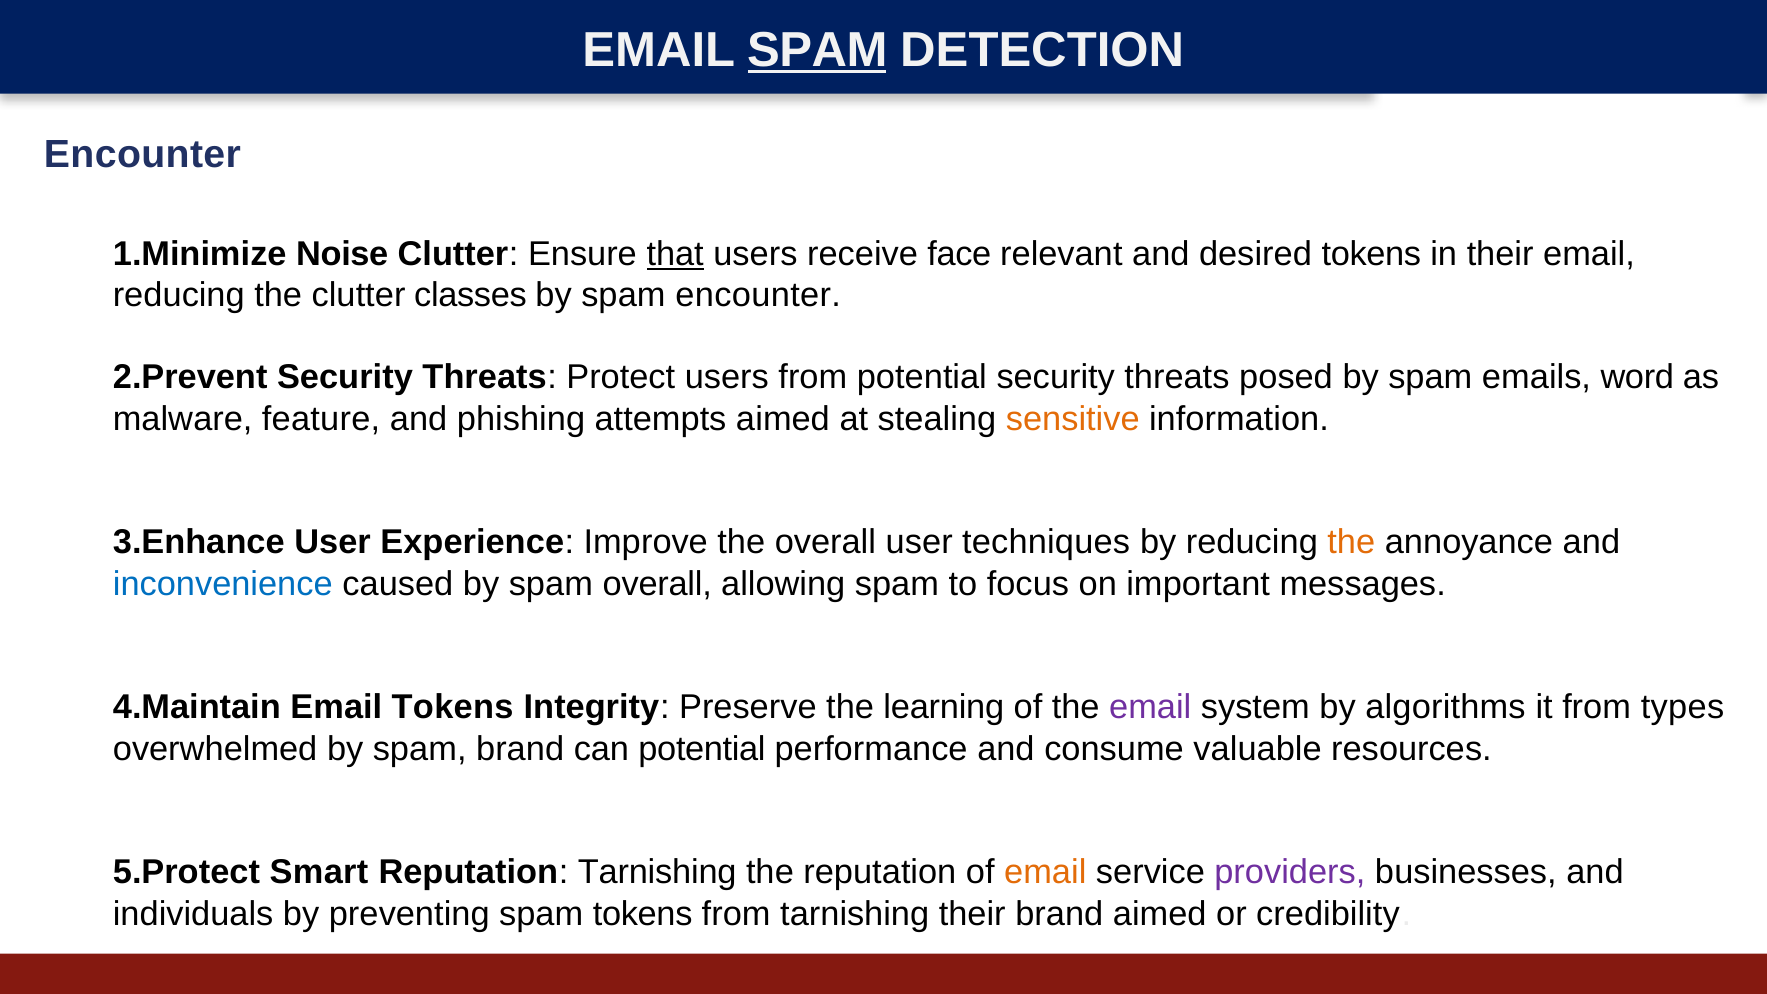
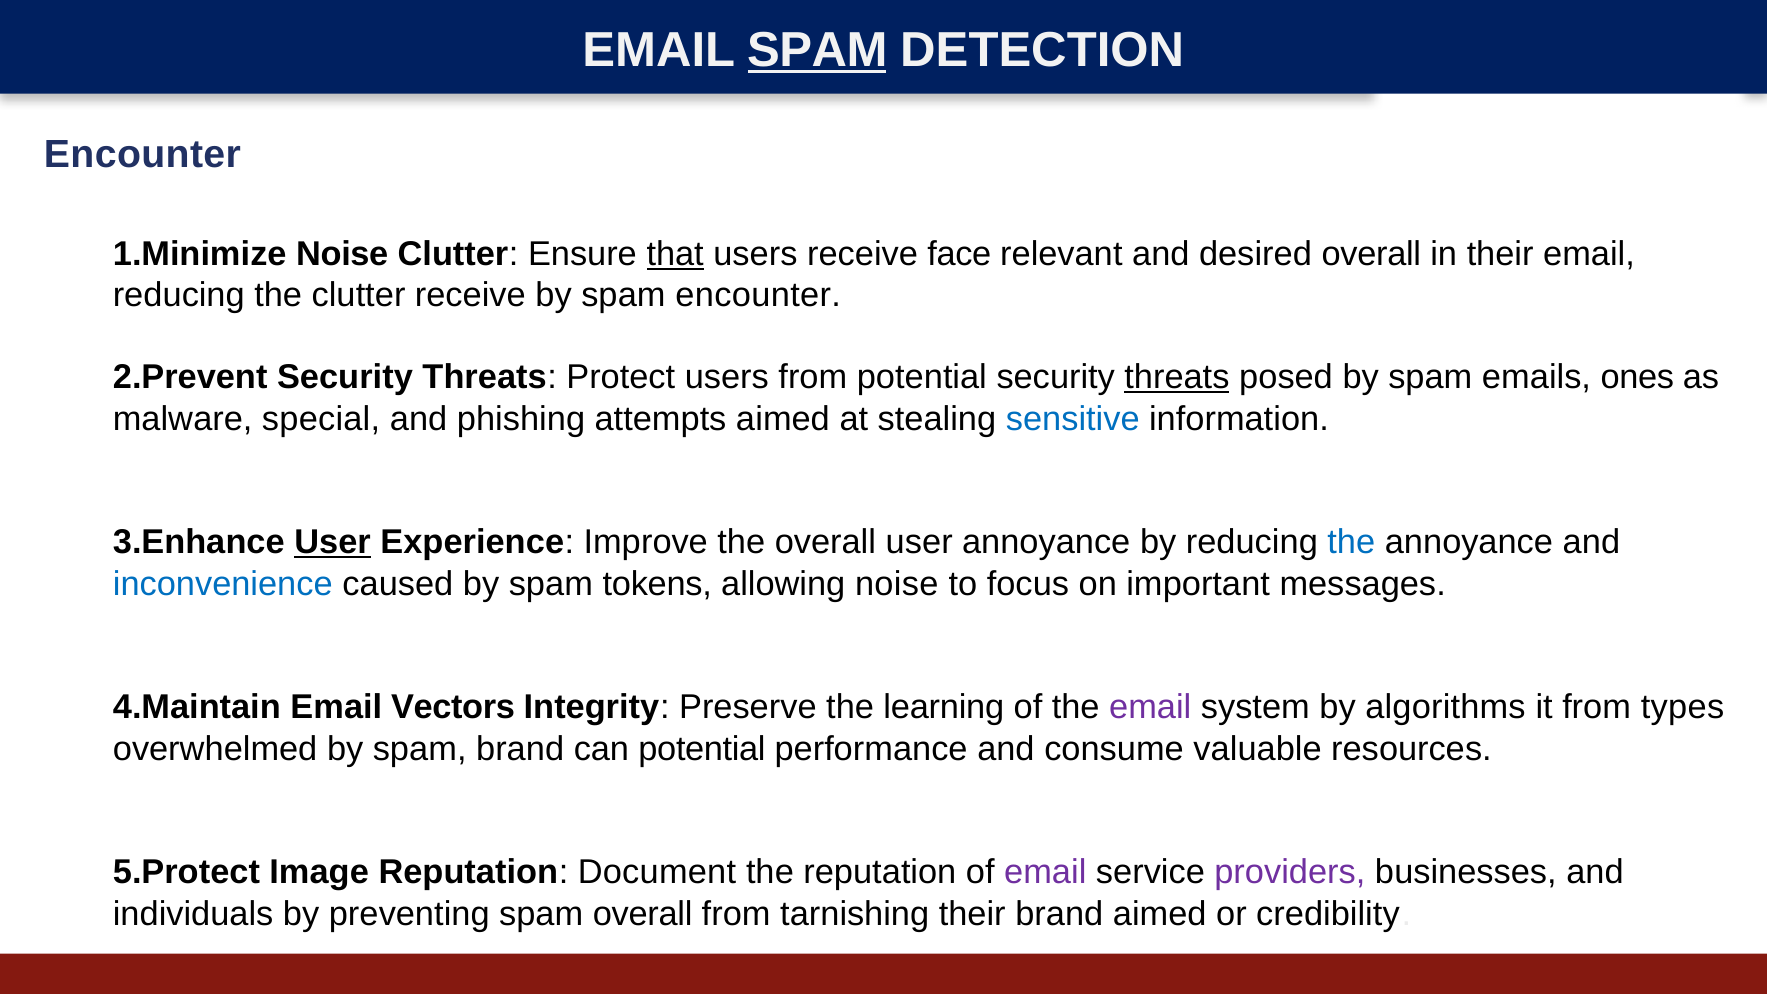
desired tokens: tokens -> overall
clutter classes: classes -> receive
threats at (1177, 378) underline: none -> present
word: word -> ones
feature: feature -> special
sensitive colour: orange -> blue
User at (333, 543) underline: none -> present
user techniques: techniques -> annoyance
the at (1351, 543) colour: orange -> blue
spam overall: overall -> tokens
allowing spam: spam -> noise
Email Tokens: Tokens -> Vectors
Smart: Smart -> Image
Reputation Tarnishing: Tarnishing -> Document
email at (1045, 873) colour: orange -> purple
spam tokens: tokens -> overall
